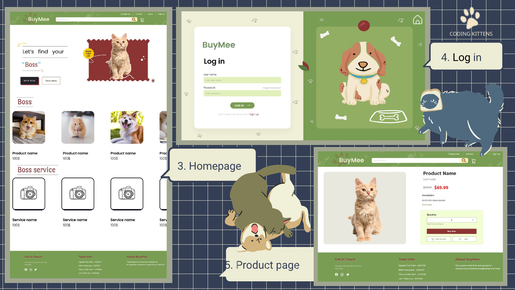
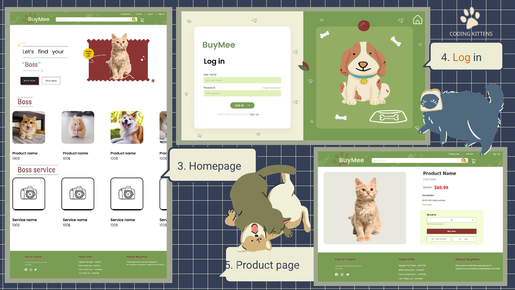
Log colour: black -> orange
